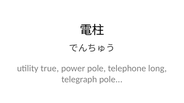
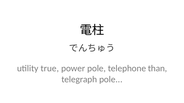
long: long -> than
